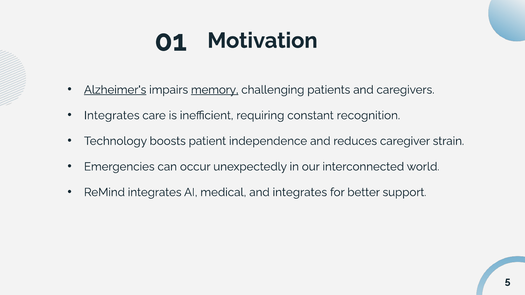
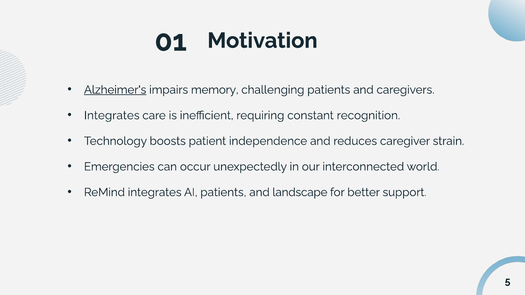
memory underline: present -> none
AI medical: medical -> patients
and integrates: integrates -> landscape
